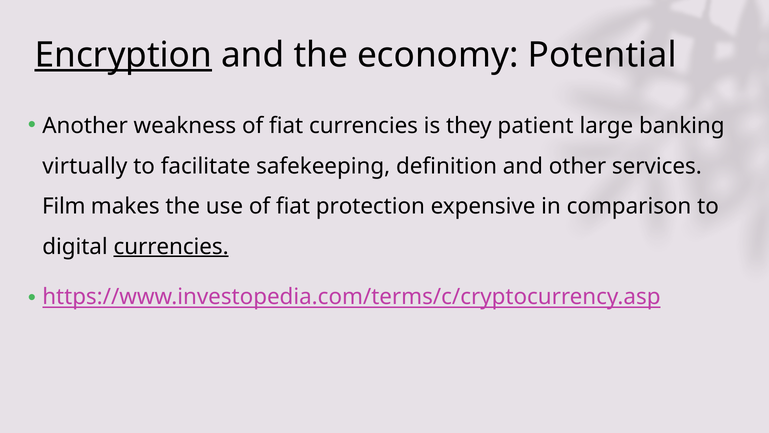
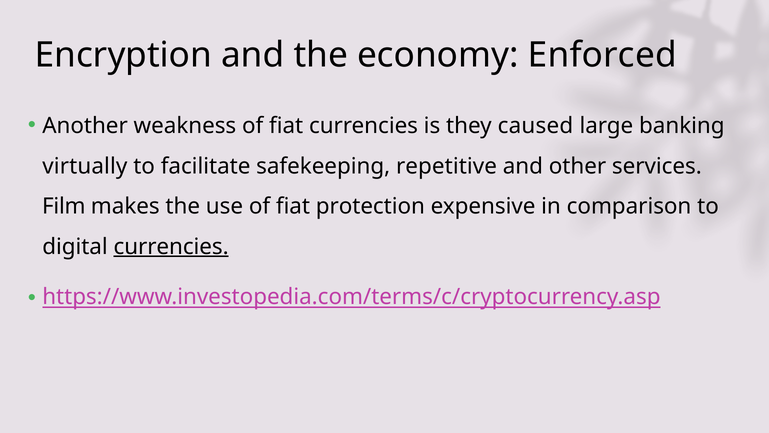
Encryption underline: present -> none
Potential: Potential -> Enforced
patient: patient -> caused
definition: definition -> repetitive
